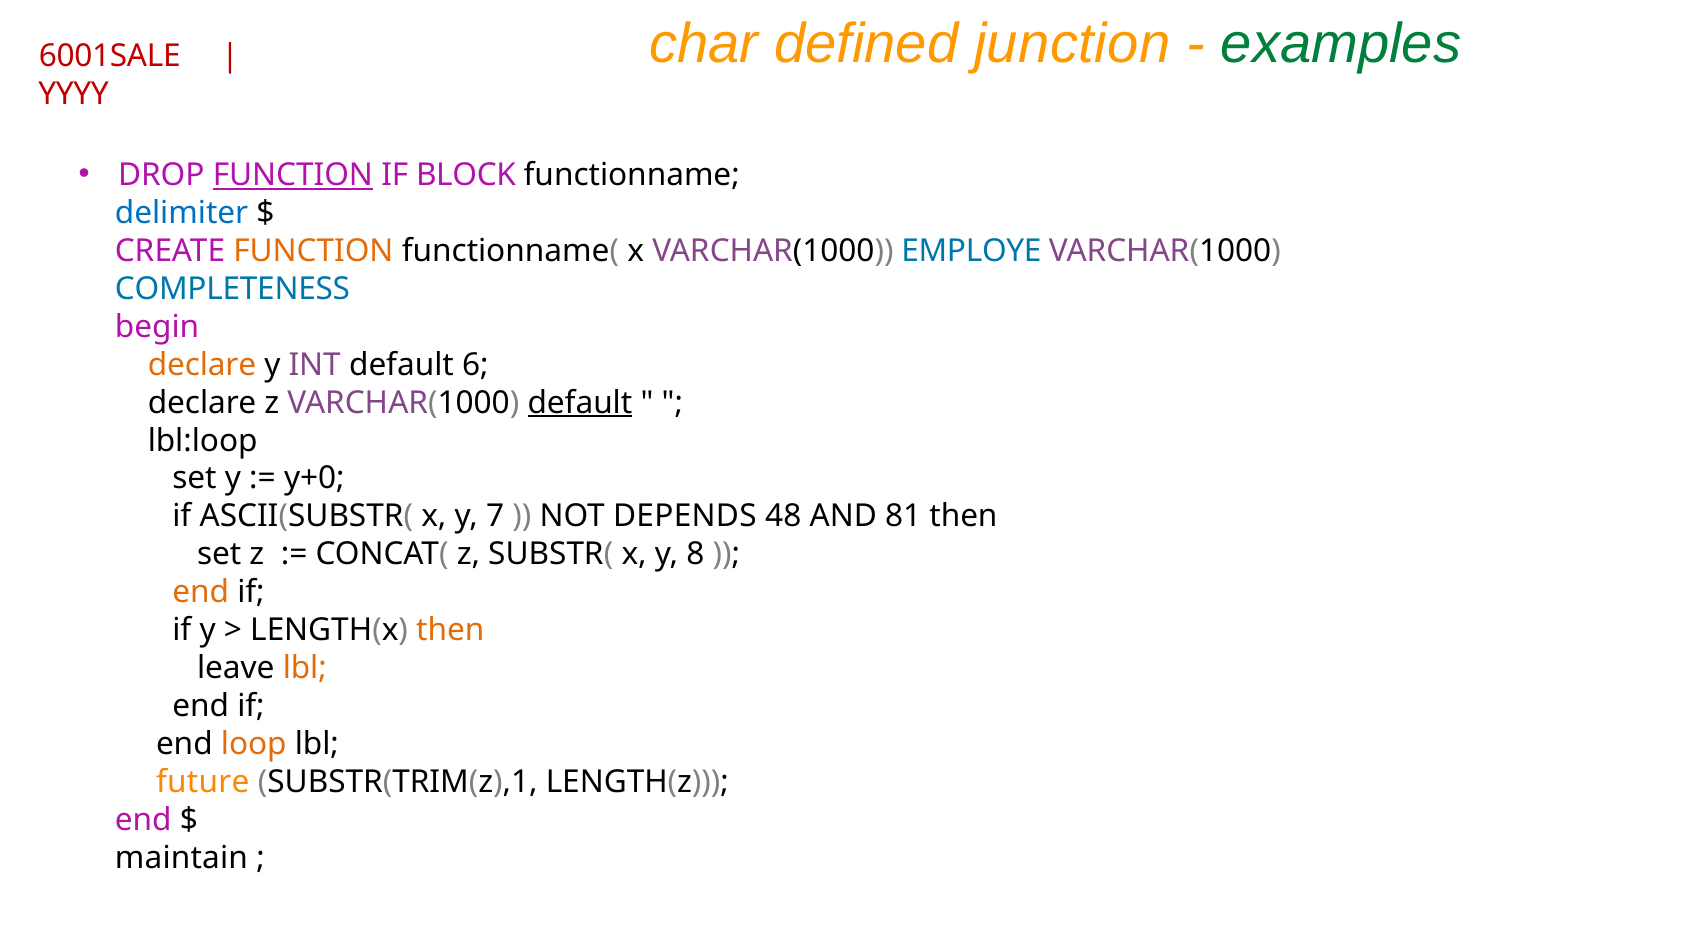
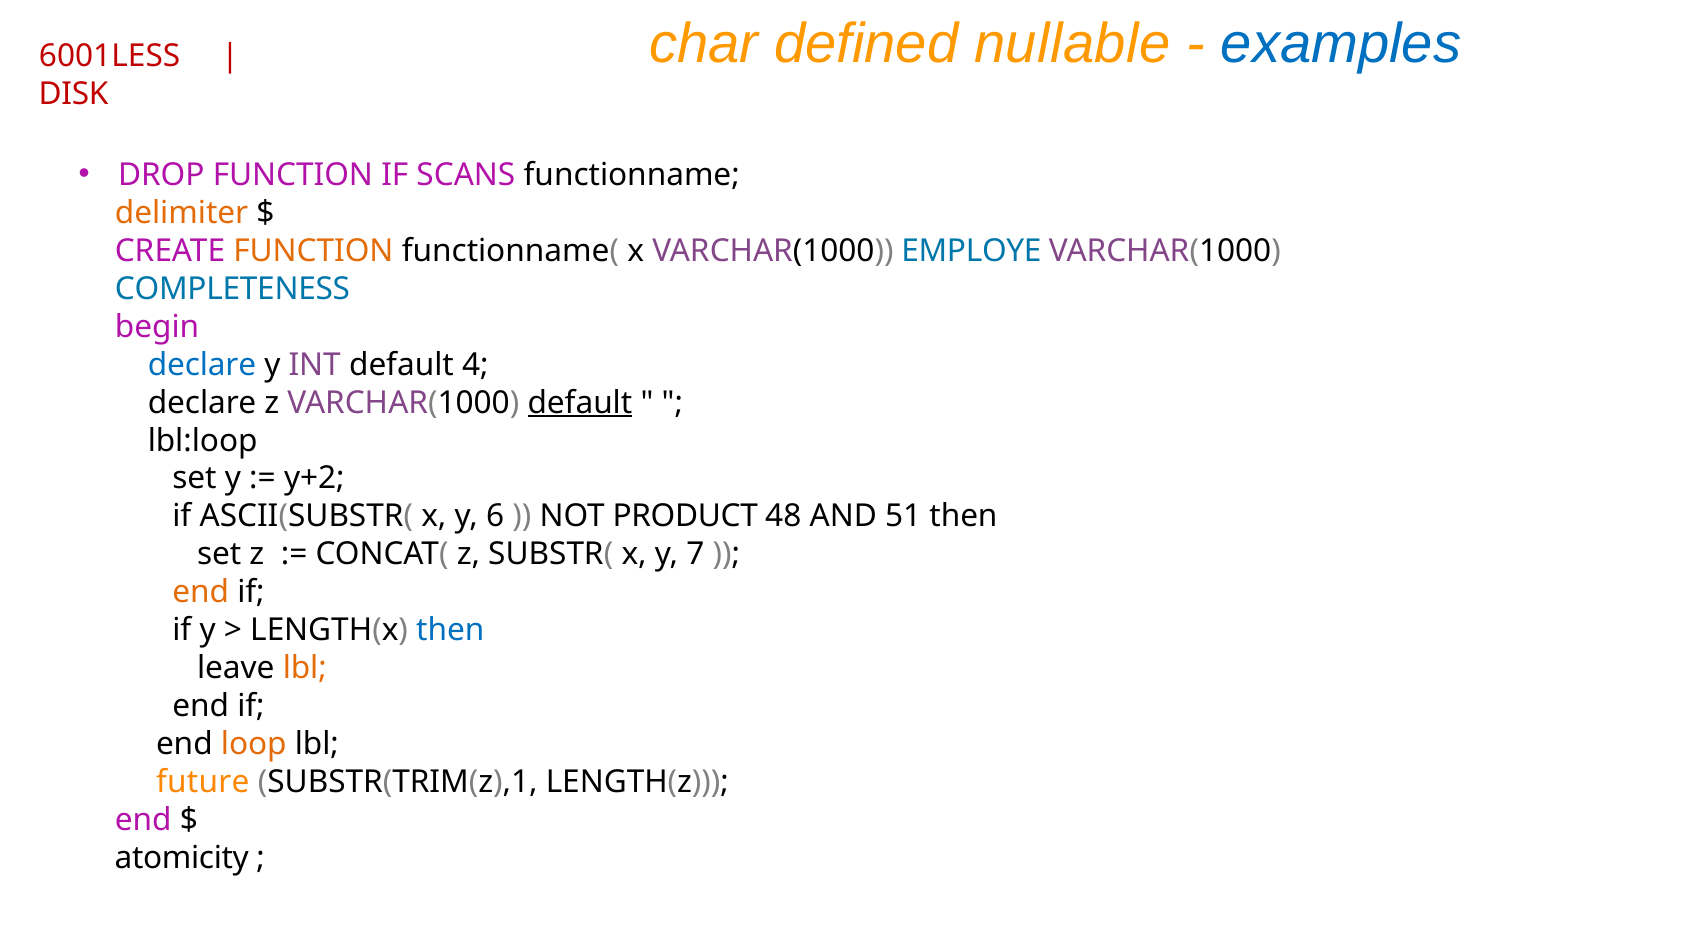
junction: junction -> nullable
examples colour: green -> blue
6001SALE: 6001SALE -> 6001LESS
YYYY: YYYY -> DISK
FUNCTION at (293, 175) underline: present -> none
BLOCK: BLOCK -> SCANS
delimiter colour: blue -> orange
declare at (202, 365) colour: orange -> blue
6: 6 -> 4
y+0: y+0 -> y+2
7: 7 -> 6
DEPENDS: DEPENDS -> PRODUCT
81: 81 -> 51
8: 8 -> 7
then at (450, 630) colour: orange -> blue
maintain: maintain -> atomicity
